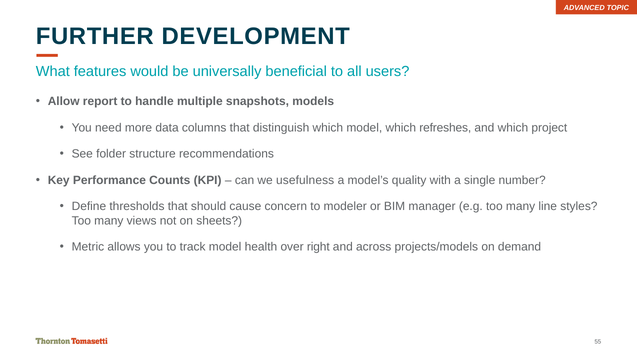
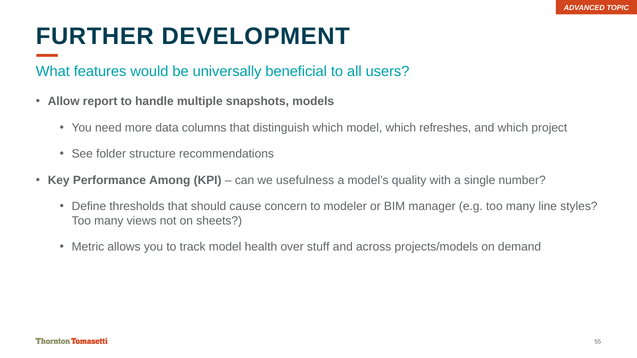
Counts: Counts -> Among
right: right -> stuff
